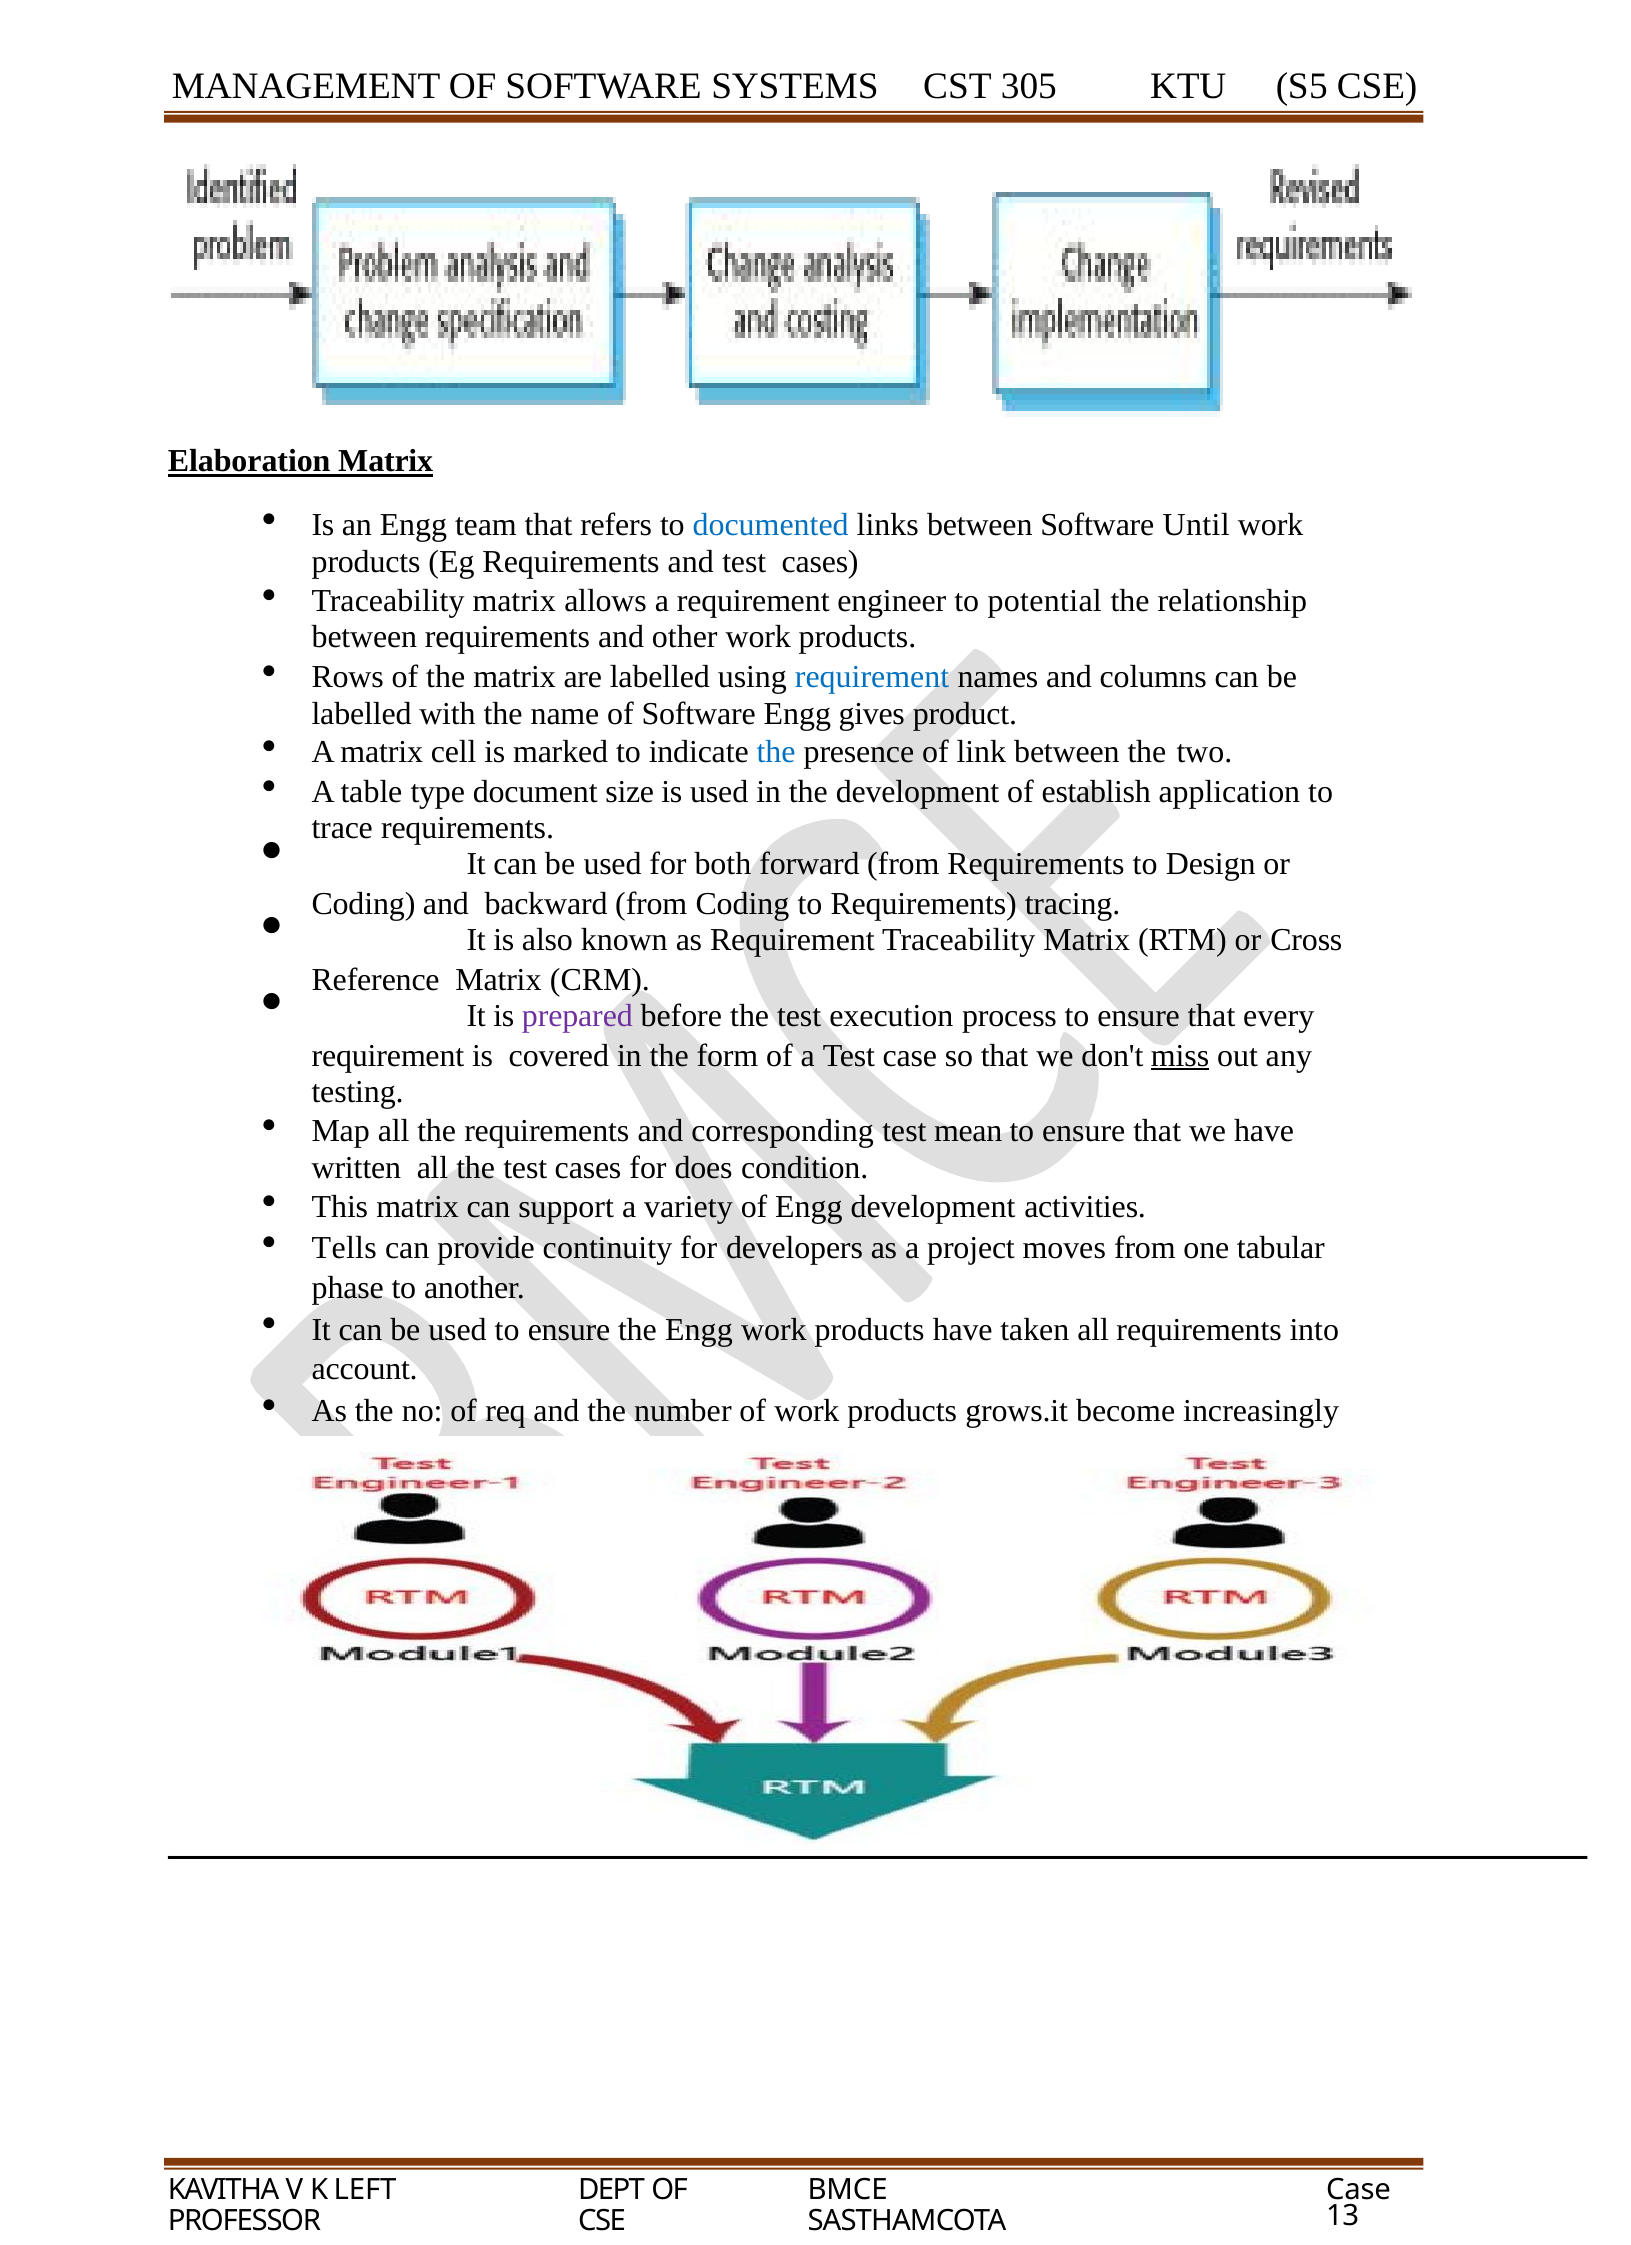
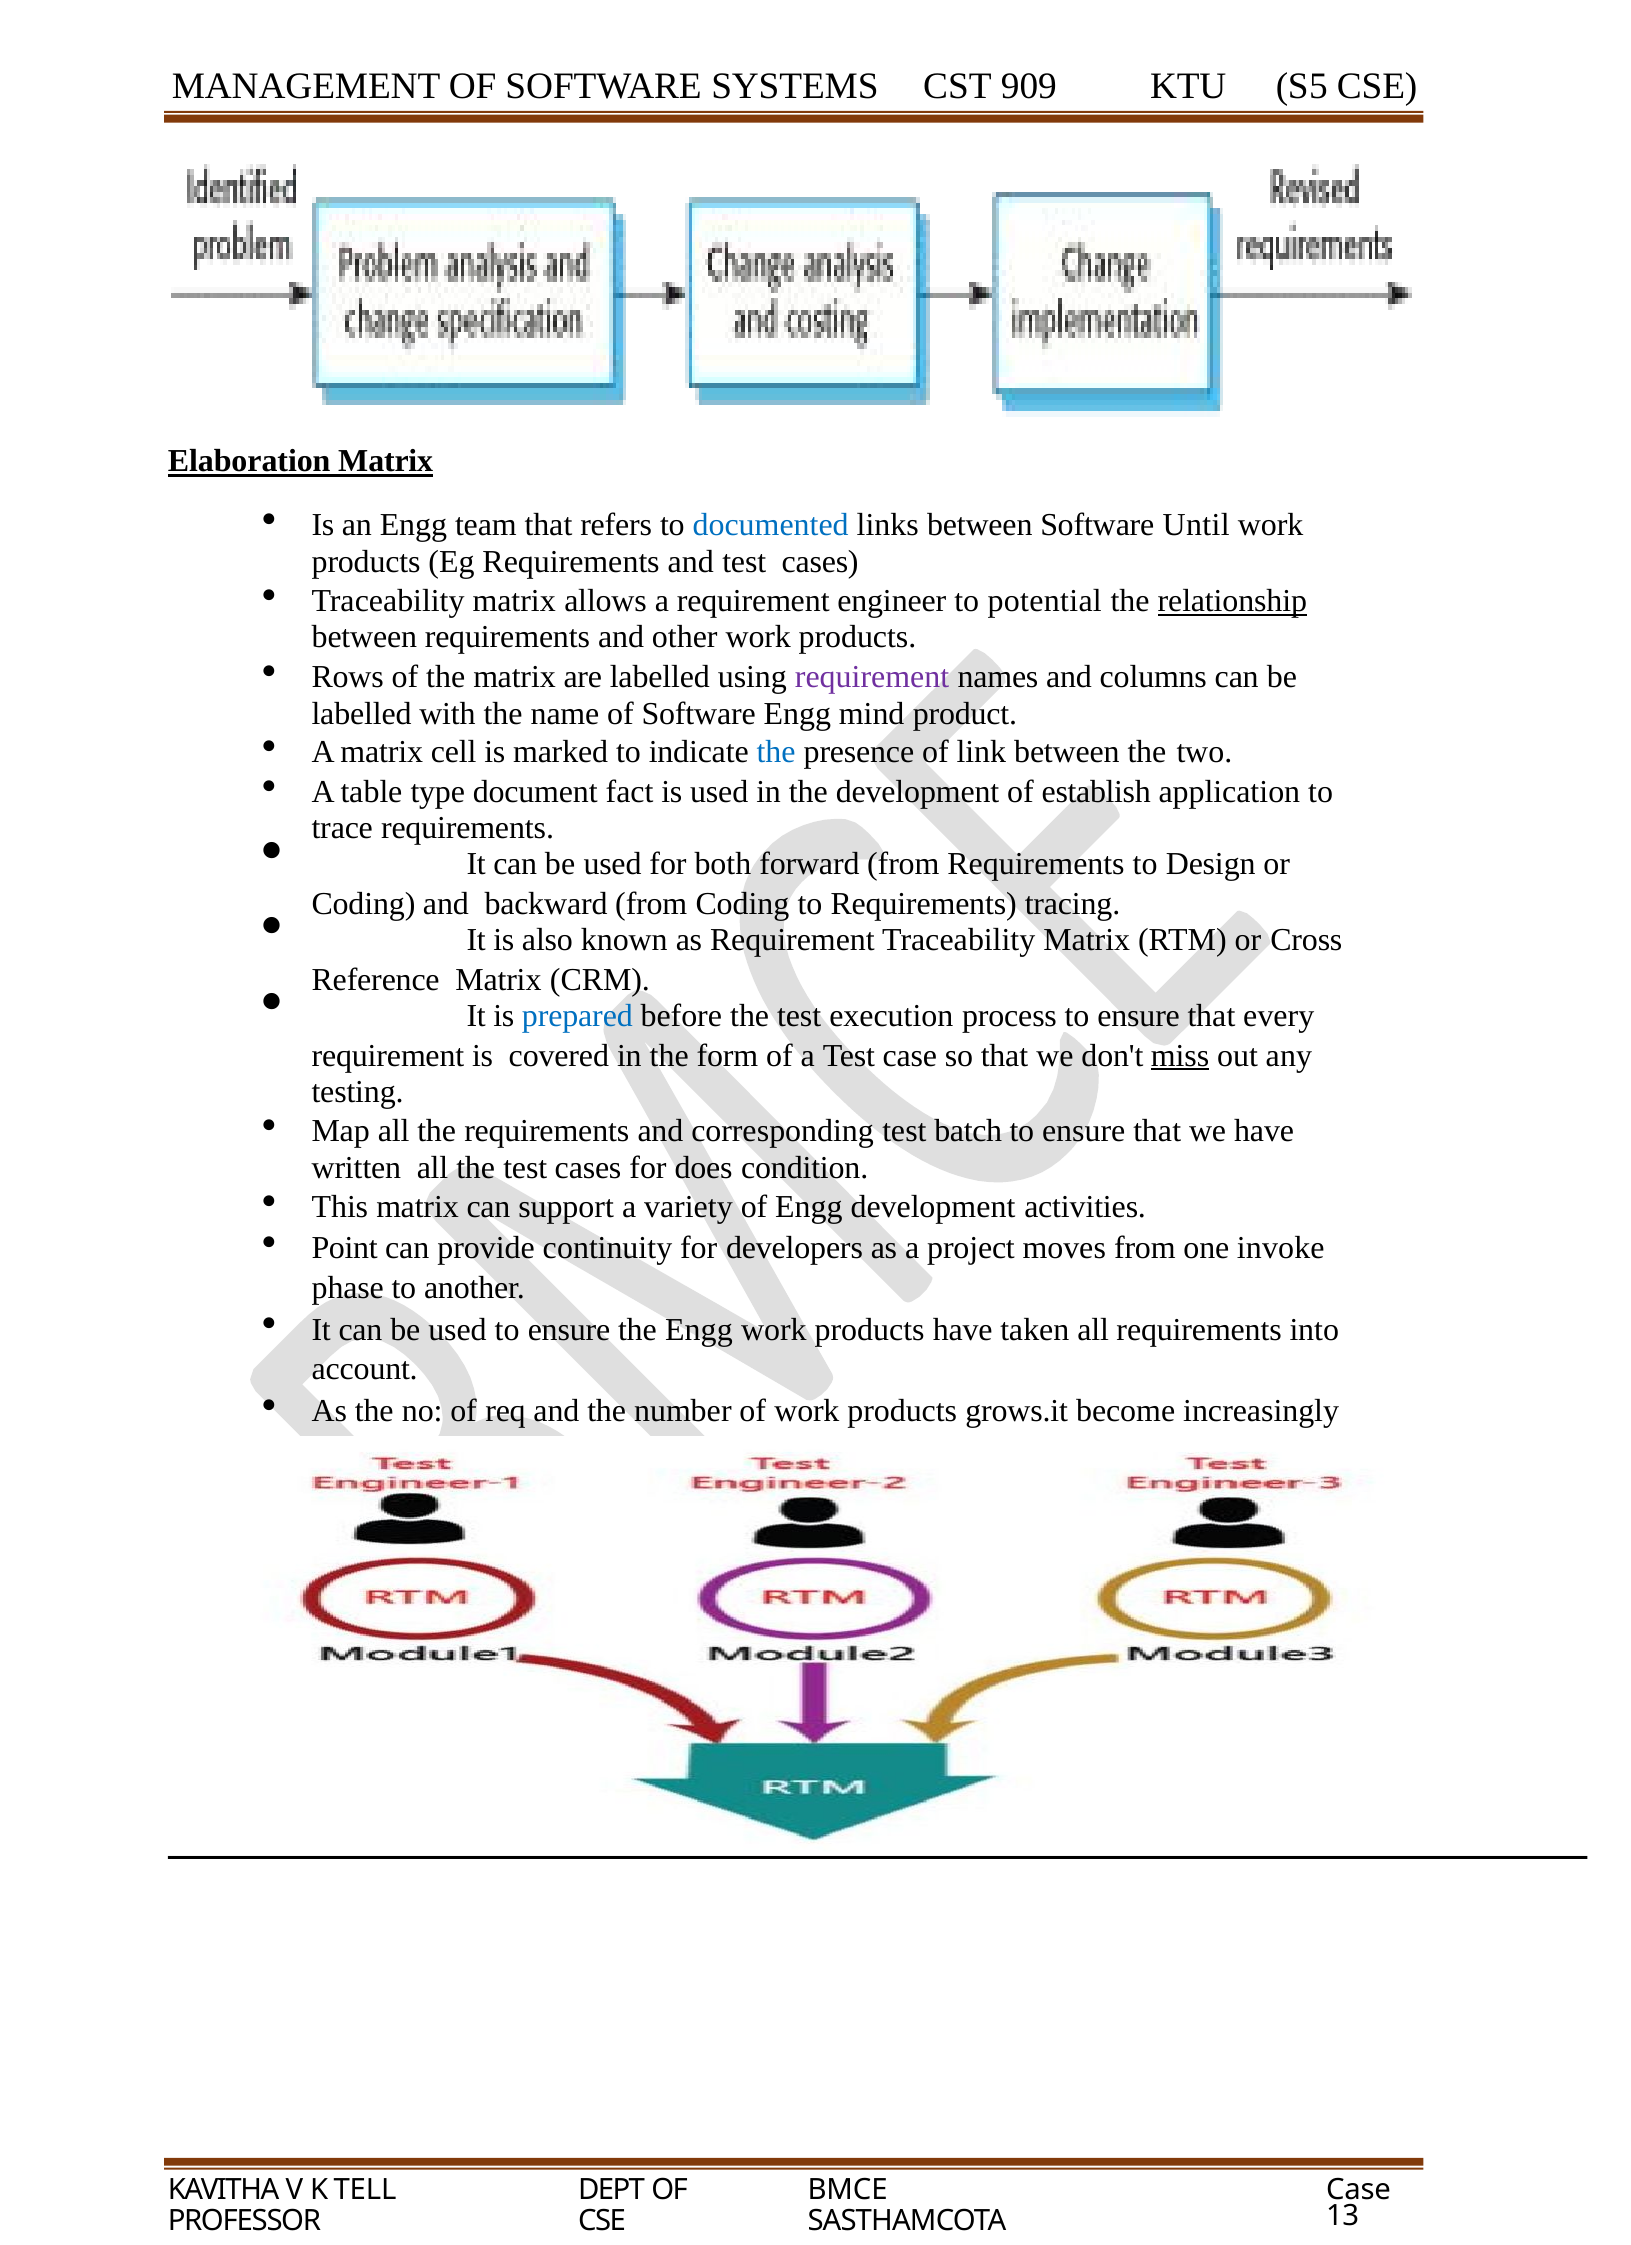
305: 305 -> 909
relationship underline: none -> present
requirement at (872, 677) colour: blue -> purple
gives: gives -> mind
size: size -> fact
prepared colour: purple -> blue
mean: mean -> batch
Tells: Tells -> Point
tabular: tabular -> invoke
LEFT: LEFT -> TELL
